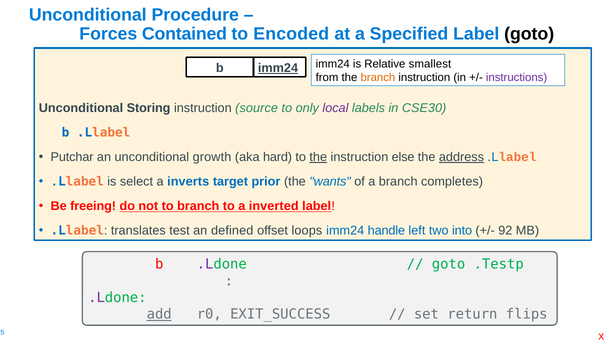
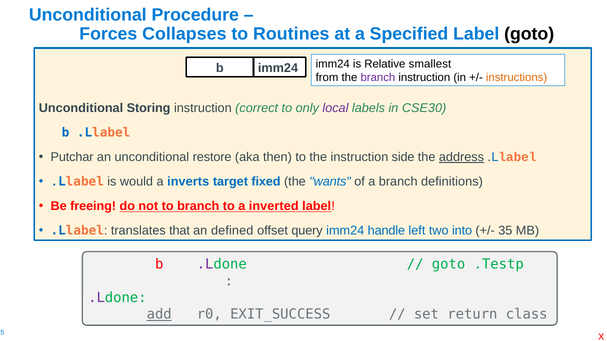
Contained: Contained -> Collapses
Encoded: Encoded -> Routines
imm24 at (278, 68) underline: present -> none
branch at (378, 78) colour: orange -> purple
instructions colour: purple -> orange
source: source -> correct
growth: growth -> restore
hard: hard -> then
the at (318, 157) underline: present -> none
else: else -> side
select: select -> would
prior: prior -> fixed
completes: completes -> definitions
test: test -> that
loops: loops -> query
92: 92 -> 35
flips: flips -> class
